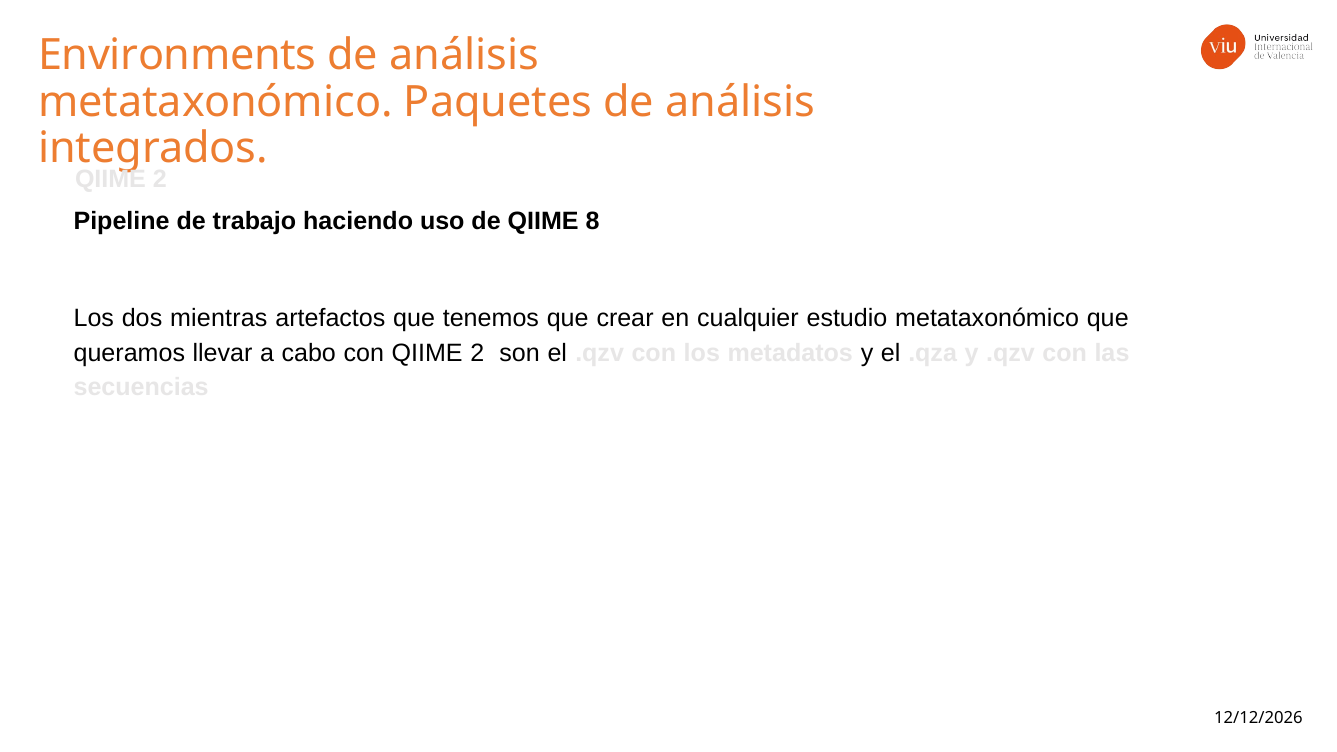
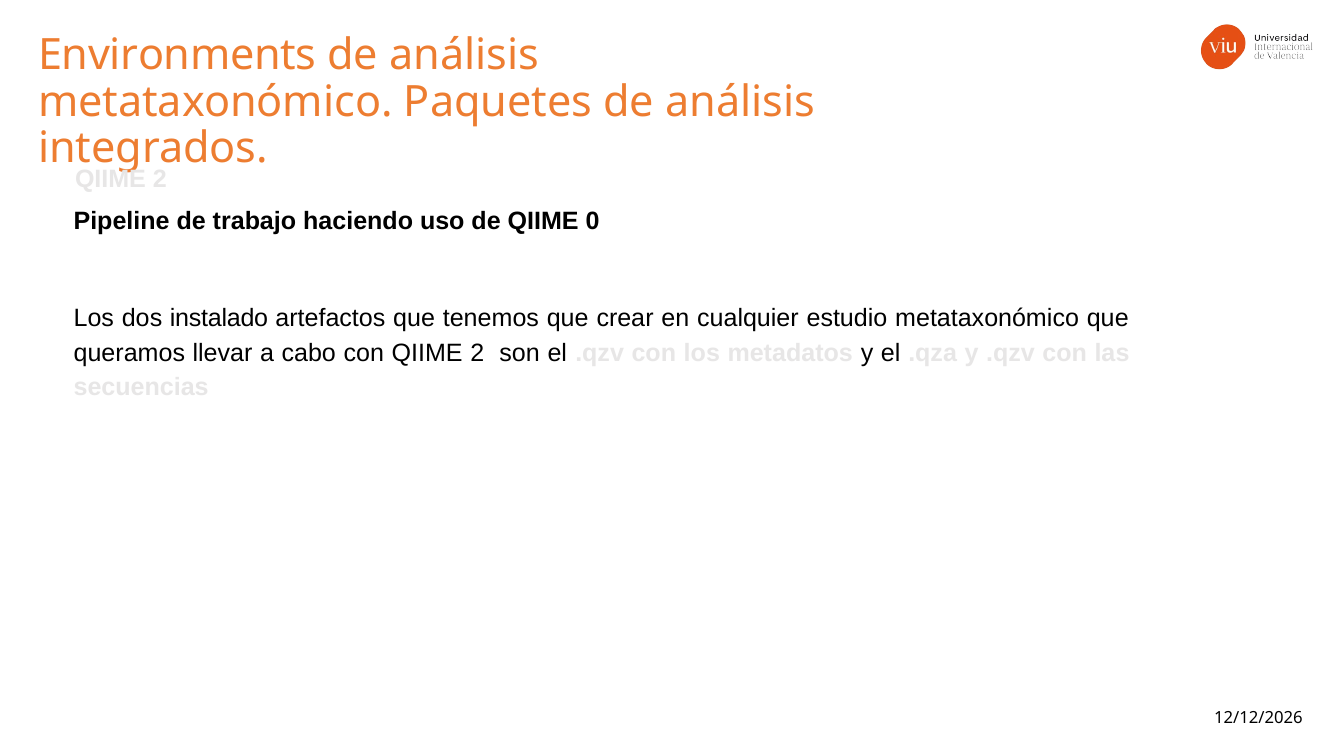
8: 8 -> 0
mientras: mientras -> instalado
